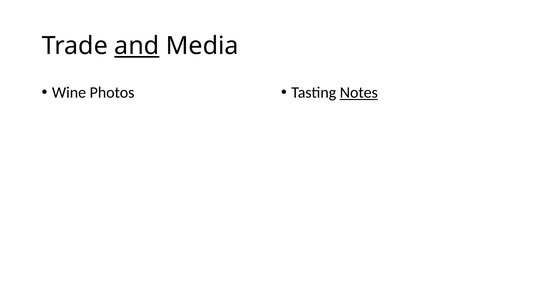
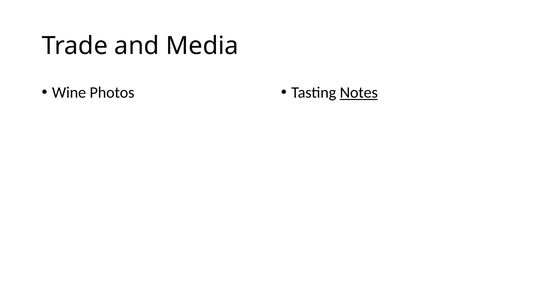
and underline: present -> none
